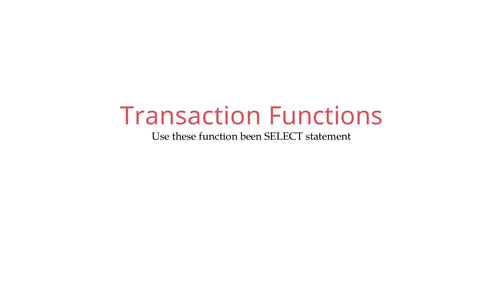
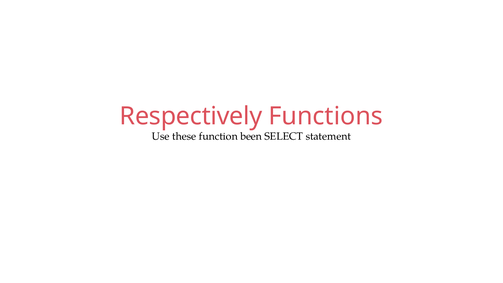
Transaction: Transaction -> Respectively
